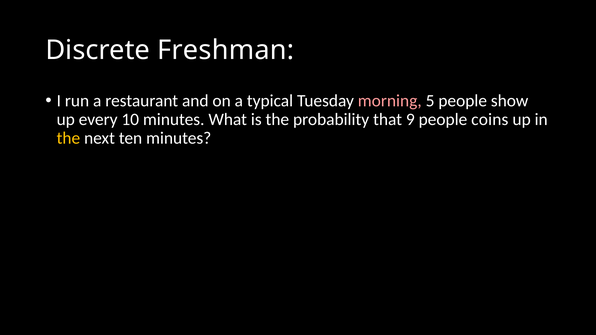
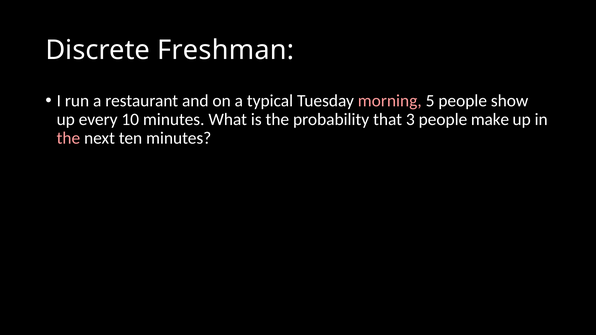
9: 9 -> 3
coins: coins -> make
the at (68, 138) colour: yellow -> pink
